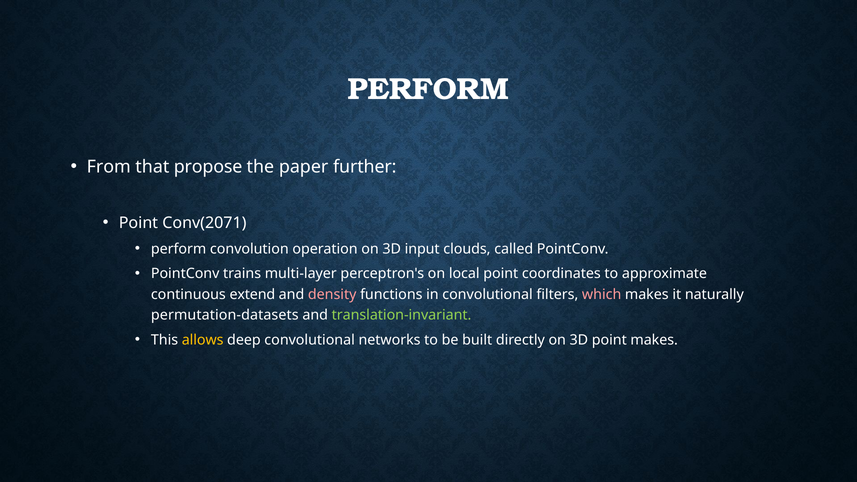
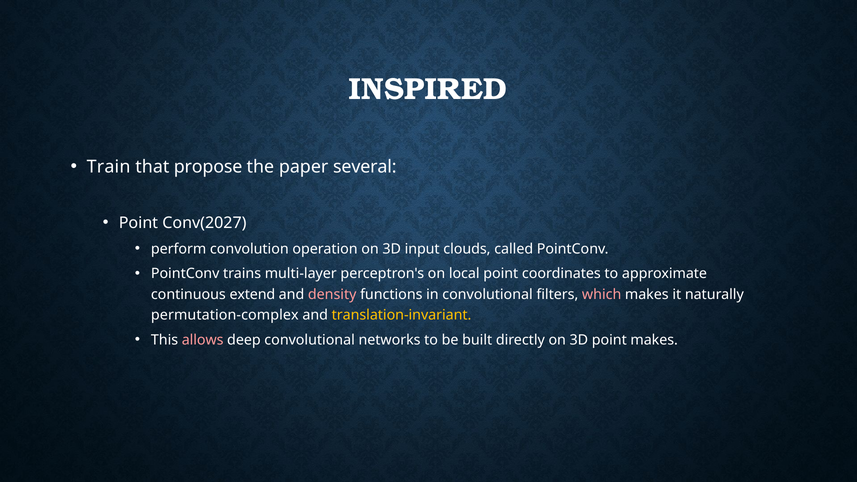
PERFORM at (428, 89): PERFORM -> INSPIRED
From: From -> Train
further: further -> several
Conv(2071: Conv(2071 -> Conv(2027
permutation-datasets: permutation-datasets -> permutation-complex
translation-invariant colour: light green -> yellow
allows colour: yellow -> pink
